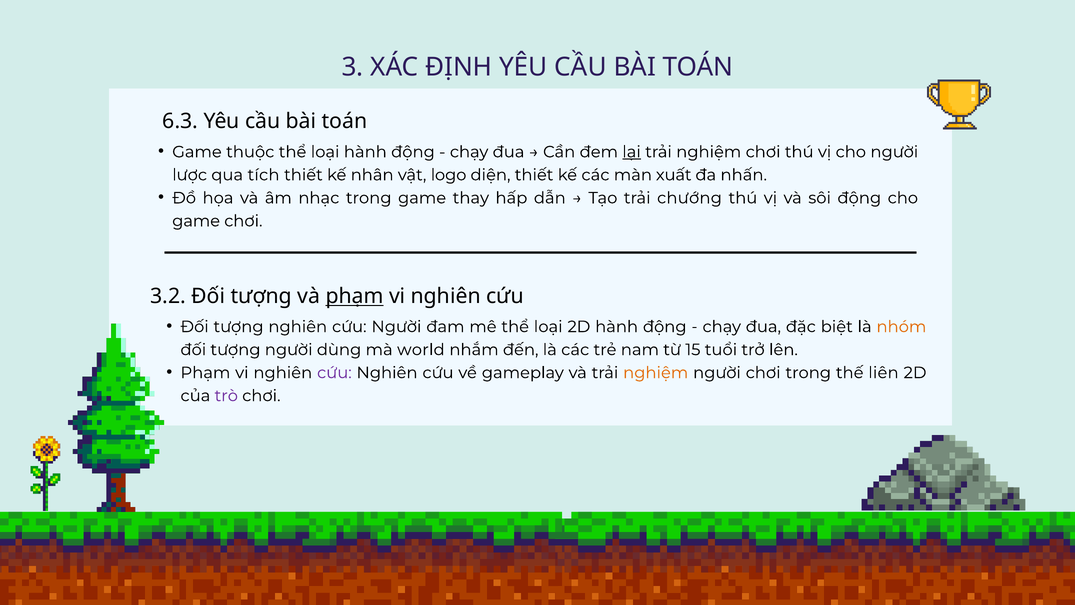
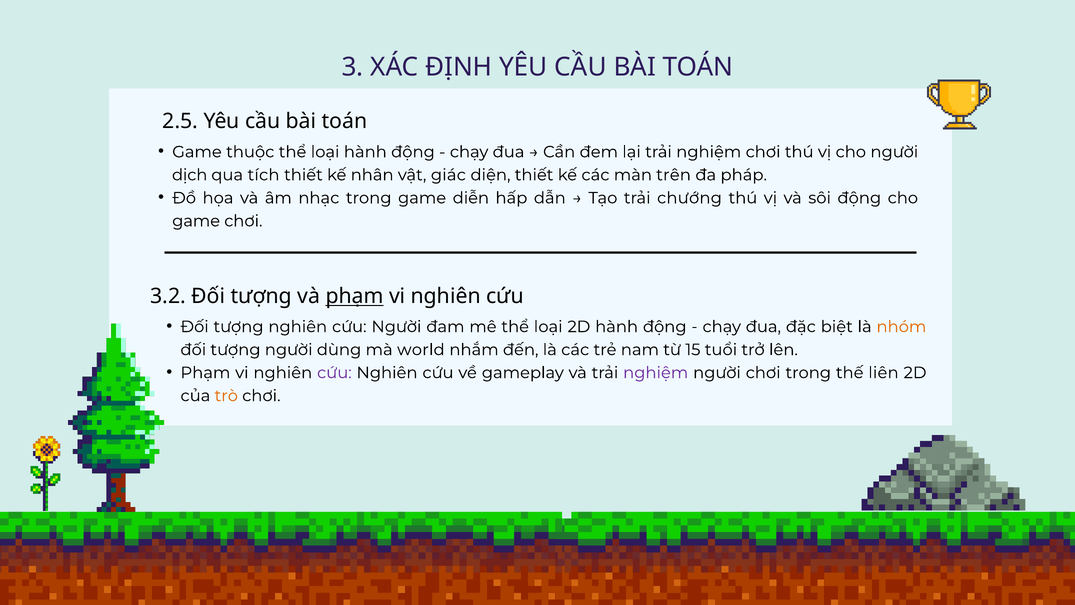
6.3: 6.3 -> 2.5
lại underline: present -> none
lược: lược -> dịch
logo: logo -> giác
xuất: xuất -> trên
nhấn: nhấn -> pháp
thay: thay -> diễn
nghiệm at (656, 373) colour: orange -> purple
trò colour: purple -> orange
